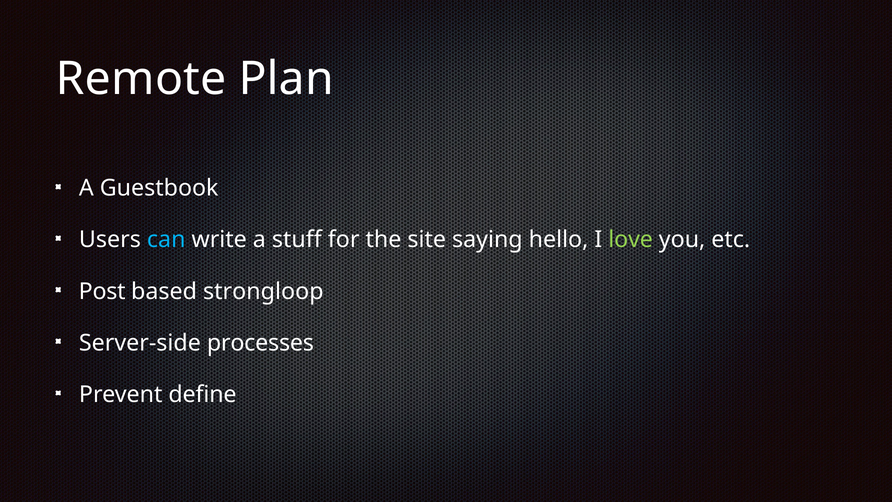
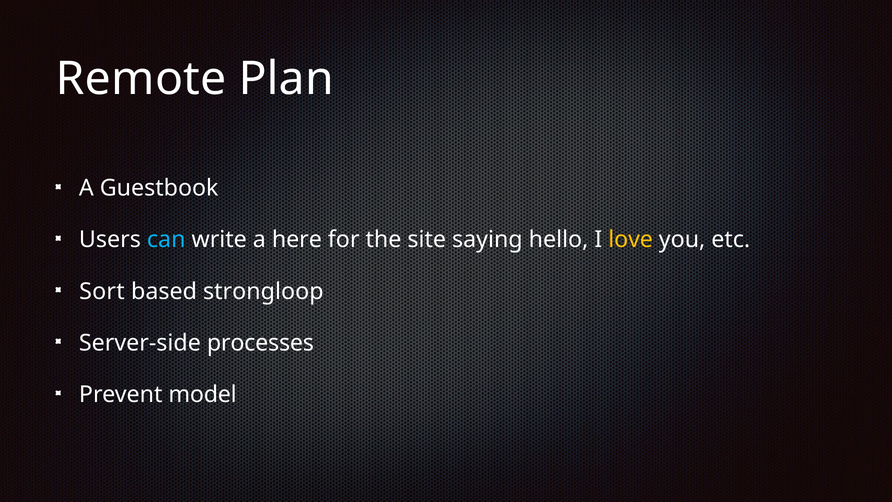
stuff: stuff -> here
love colour: light green -> yellow
Post: Post -> Sort
define: define -> model
